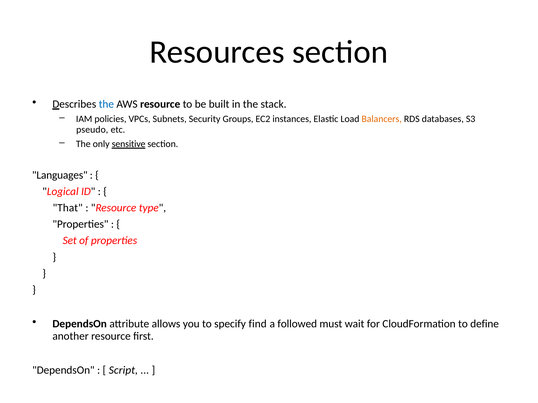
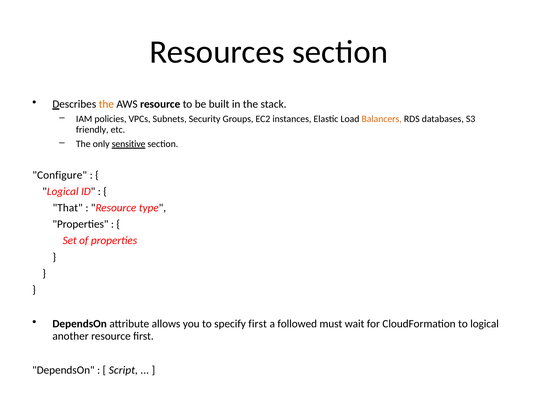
the at (106, 104) colour: blue -> orange
pseudo: pseudo -> friendly
Languages: Languages -> Configure
specify find: find -> first
to define: define -> logical
